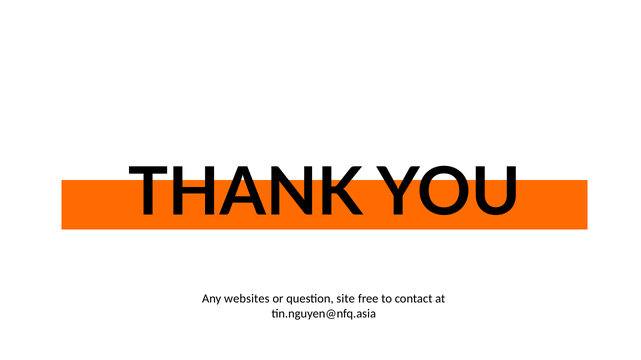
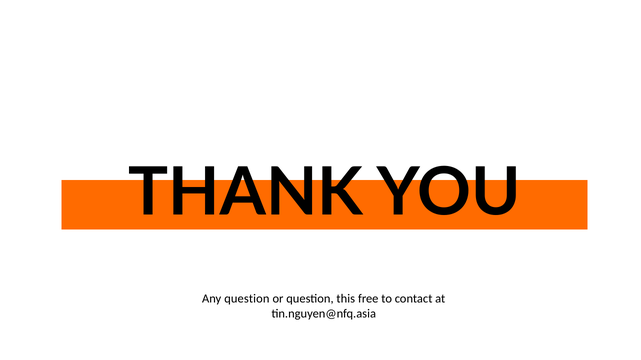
Any websites: websites -> question
site: site -> this
